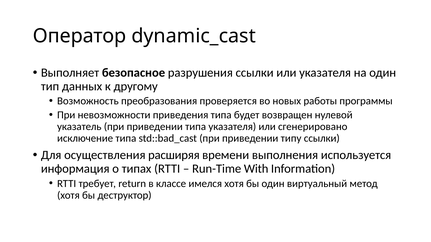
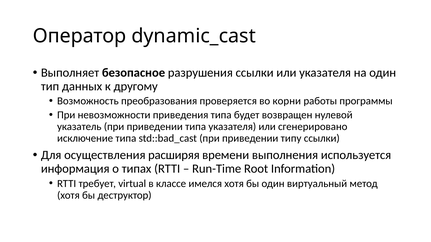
новых: новых -> корни
With: With -> Root
return: return -> virtual
